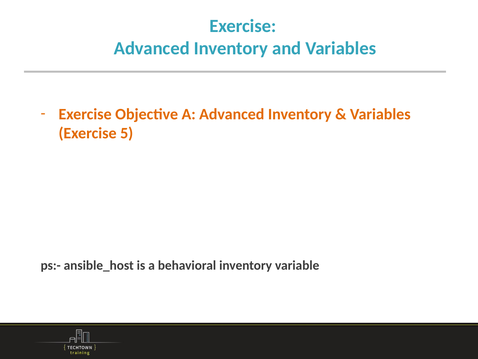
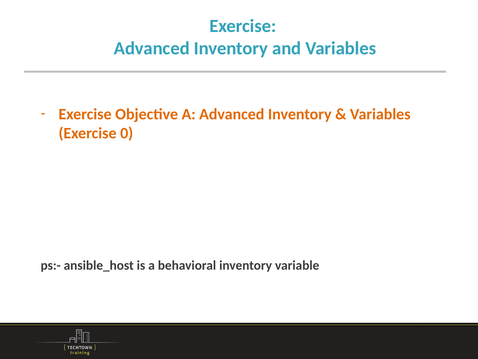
5: 5 -> 0
